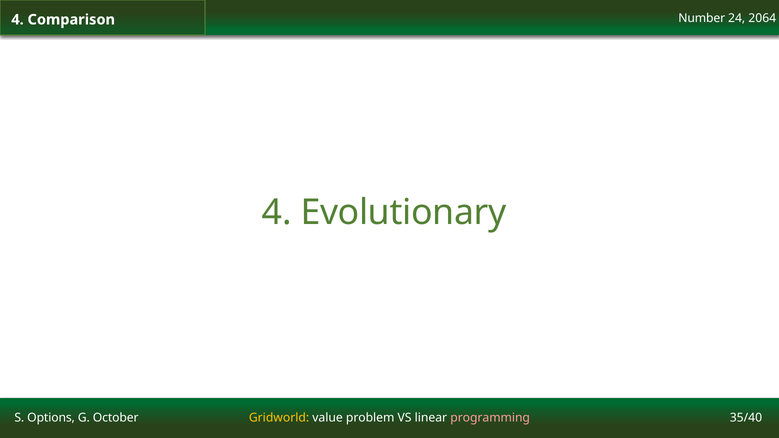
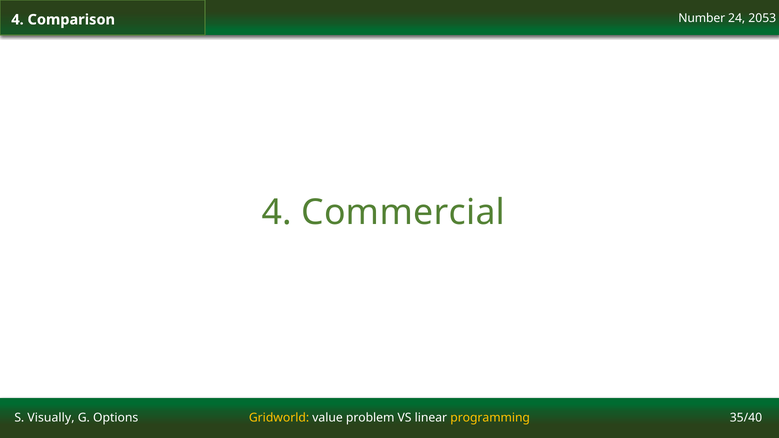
2064: 2064 -> 2053
Evolutionary: Evolutionary -> Commercial
Options: Options -> Visually
October: October -> Options
programming colour: pink -> yellow
